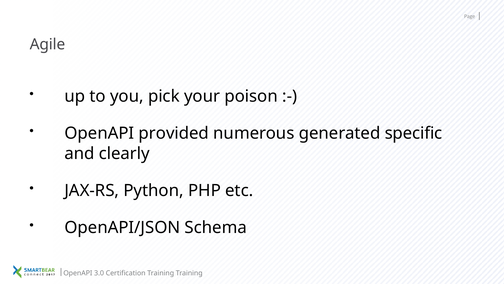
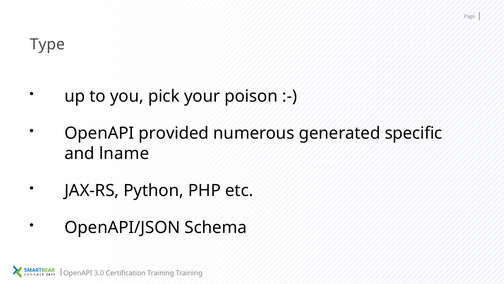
Agile: Agile -> Type
clearly: clearly -> lname
